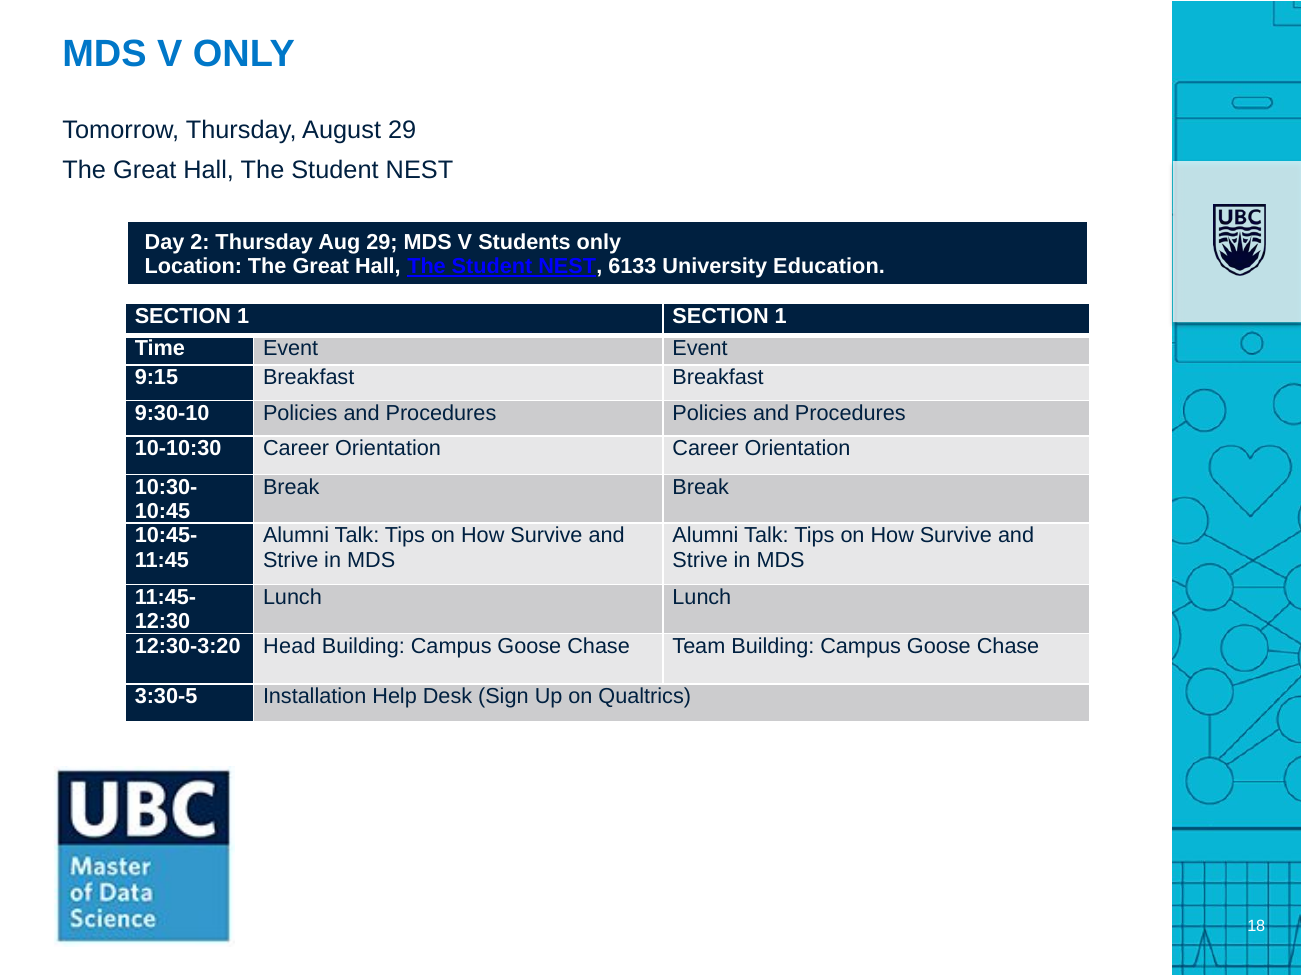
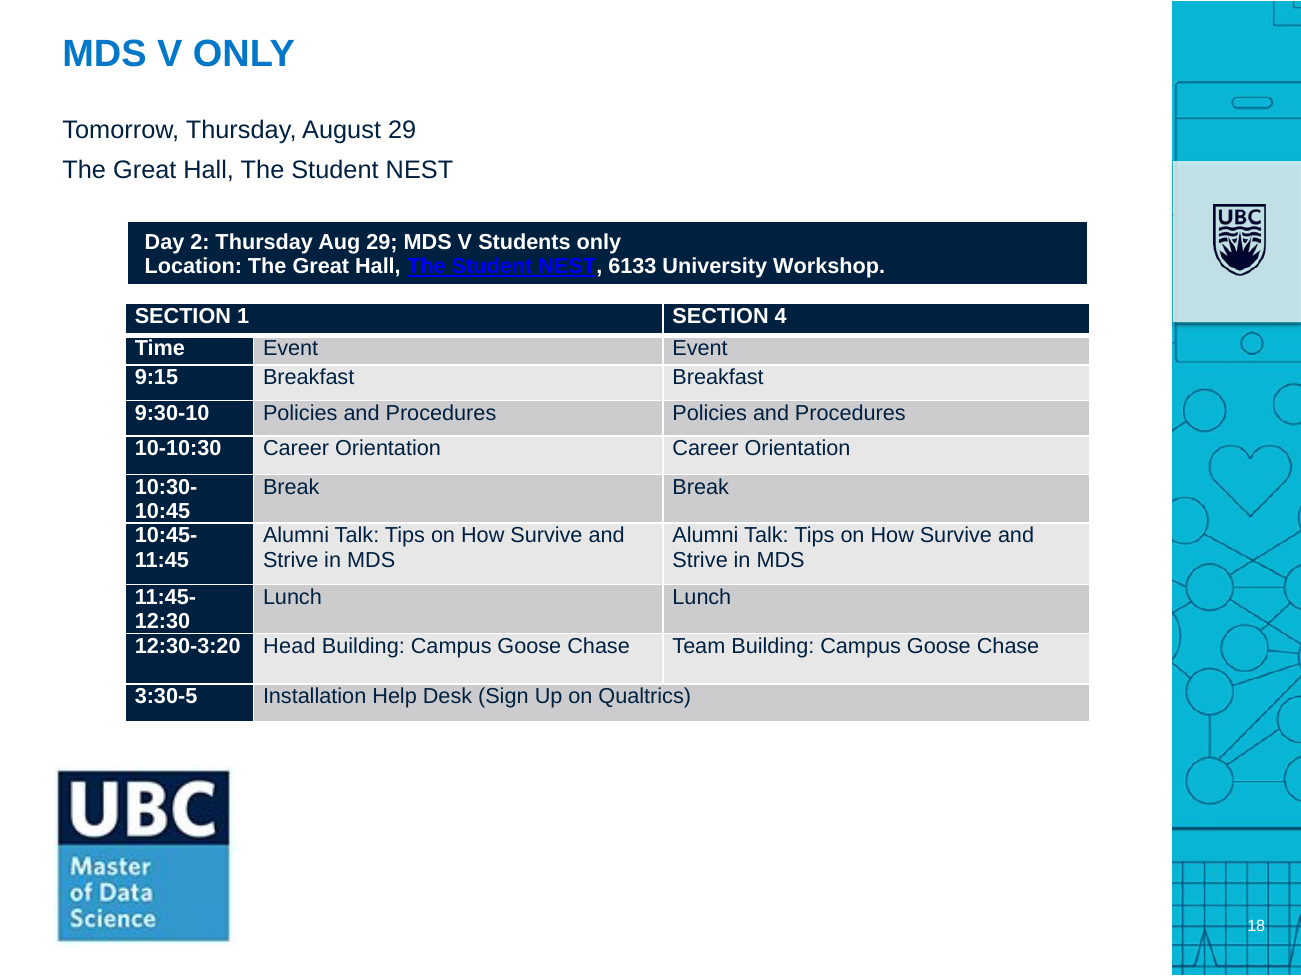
Education: Education -> Workshop
1 SECTION 1: 1 -> 4
